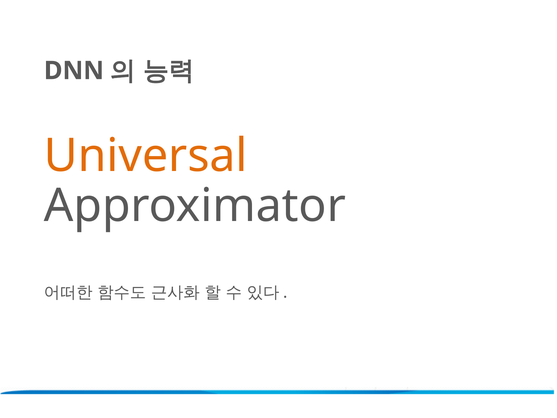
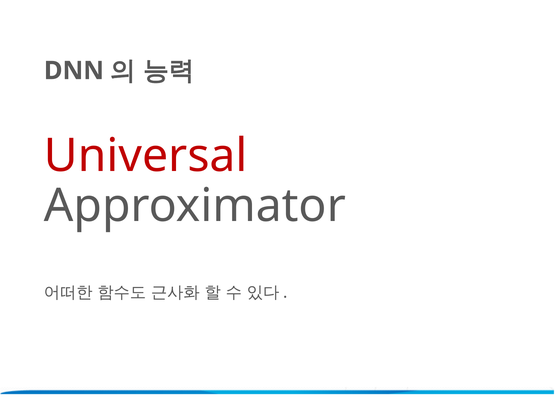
Universal colour: orange -> red
